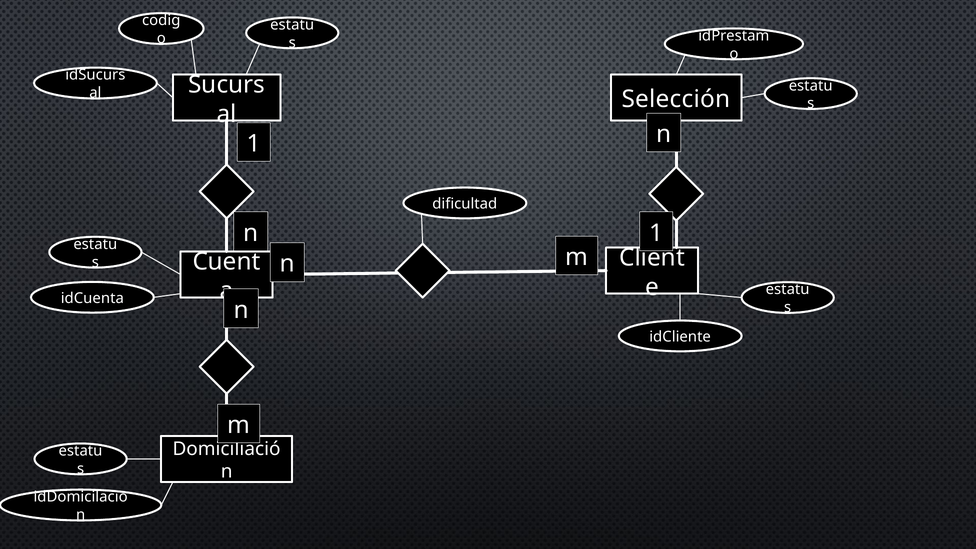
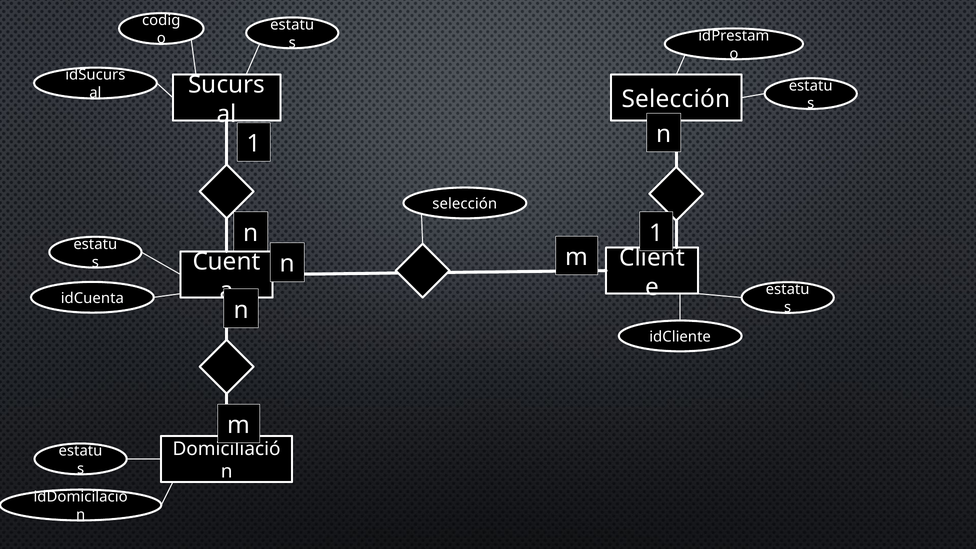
dificultad at (465, 204): dificultad -> selección
